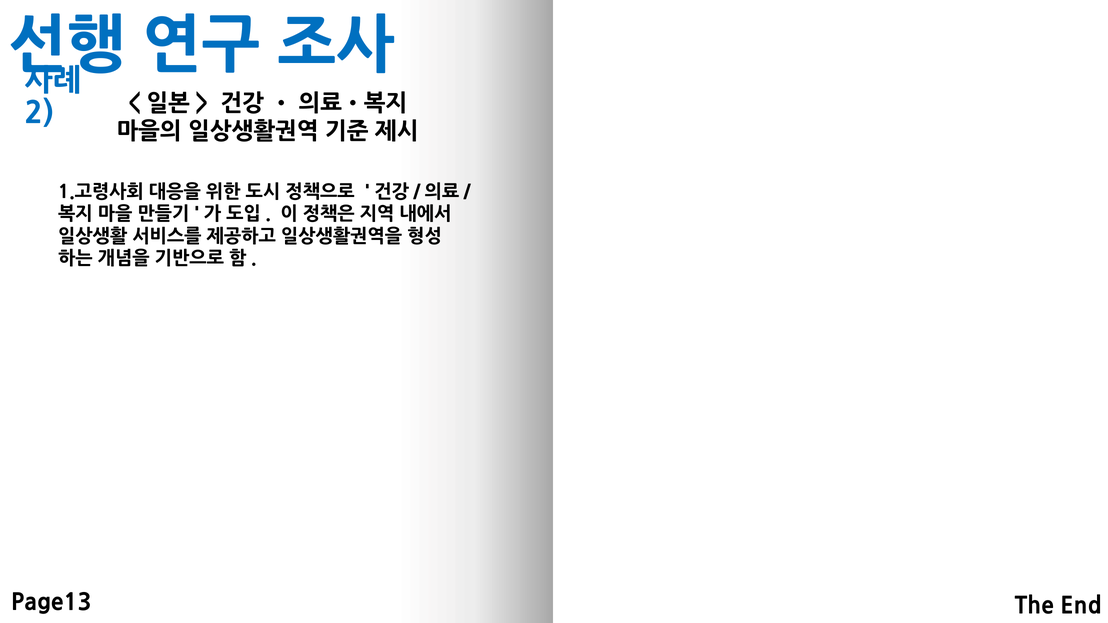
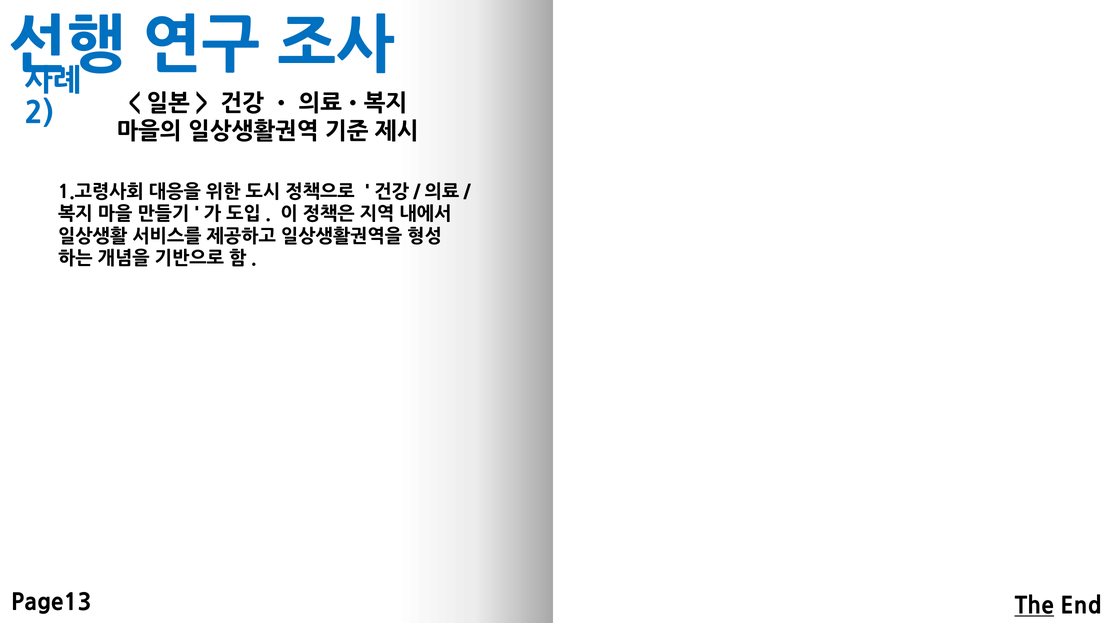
The underline: none -> present
